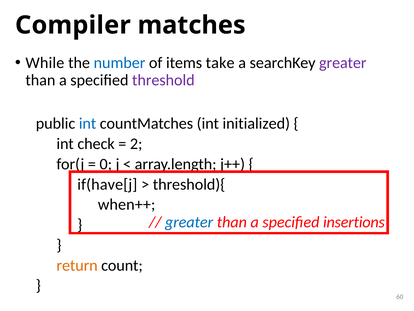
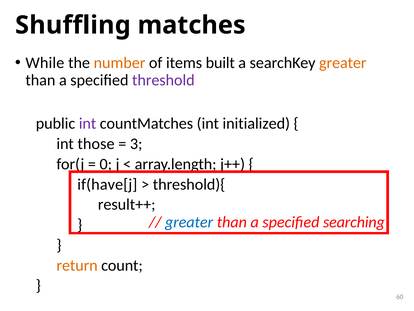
Compiler: Compiler -> Shuffling
number colour: blue -> orange
take: take -> built
greater at (343, 63) colour: purple -> orange
int at (88, 123) colour: blue -> purple
check: check -> those
2: 2 -> 3
when++: when++ -> result++
insertions: insertions -> searching
